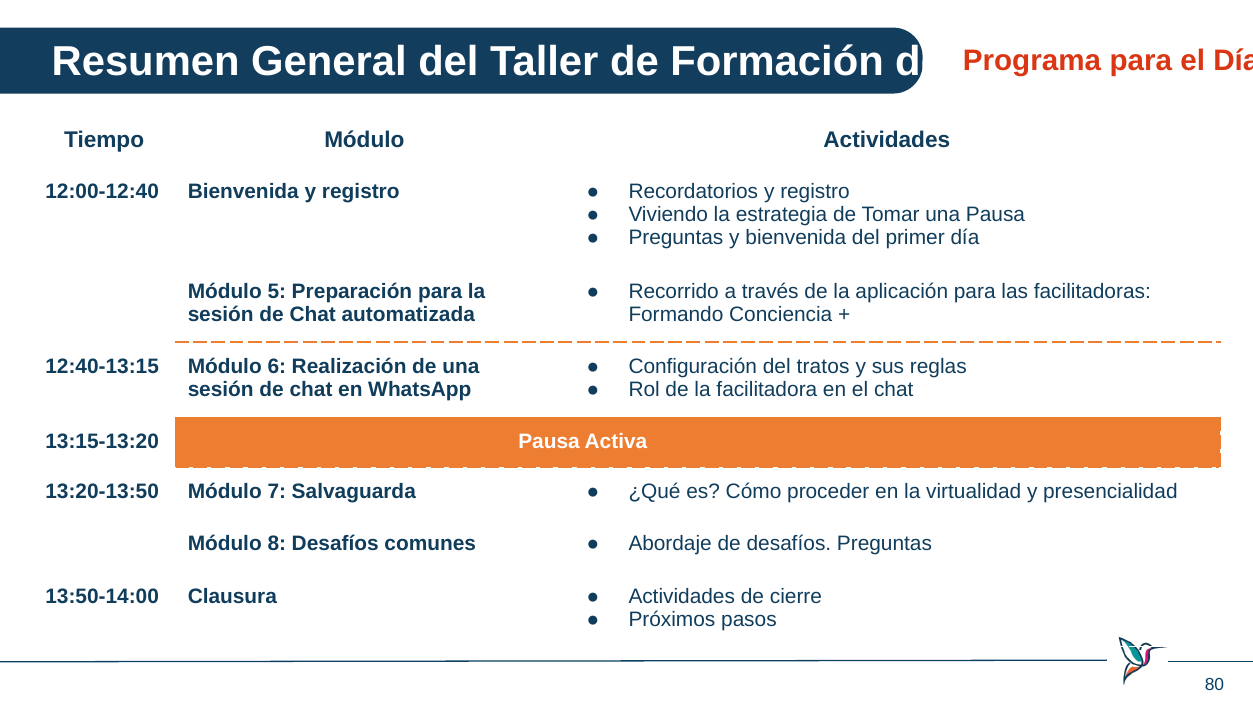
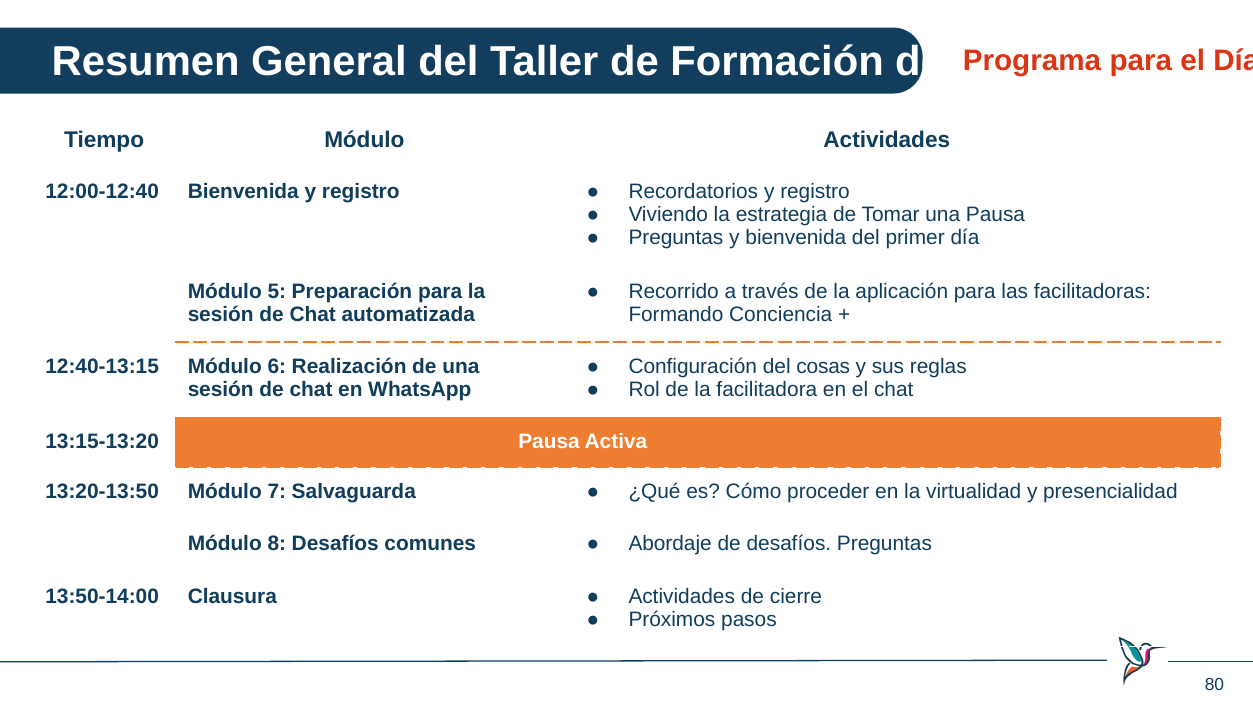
tratos: tratos -> cosas
